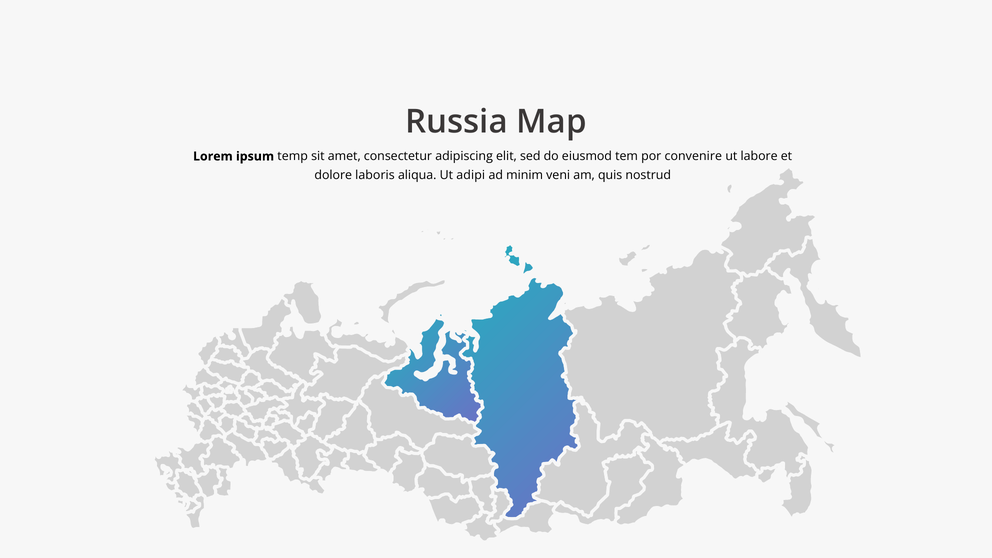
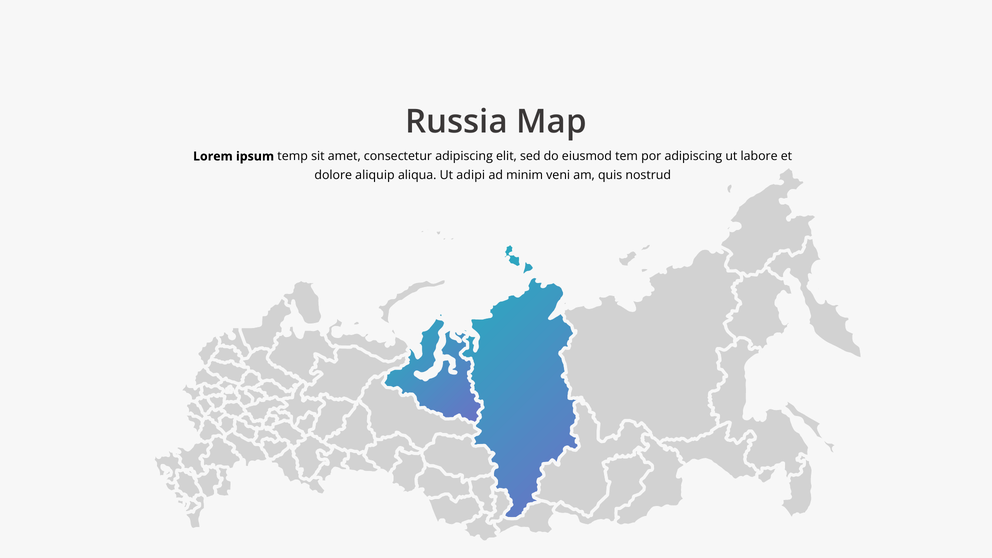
por convenire: convenire -> adipiscing
laboris: laboris -> aliquip
